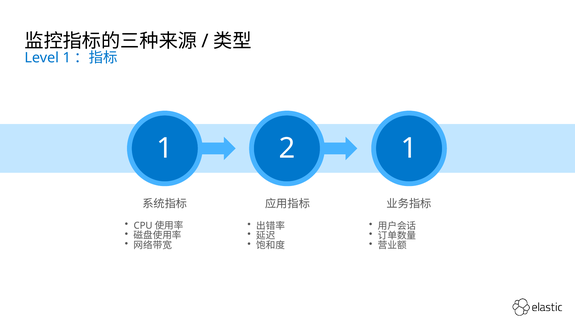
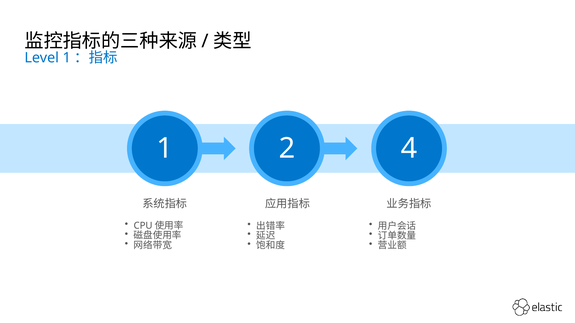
2 1: 1 -> 4
